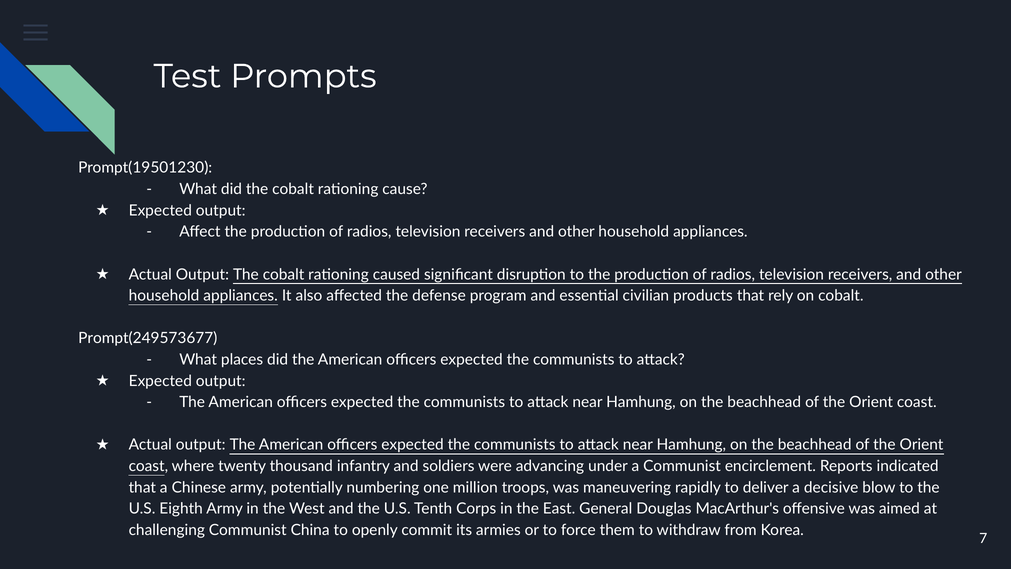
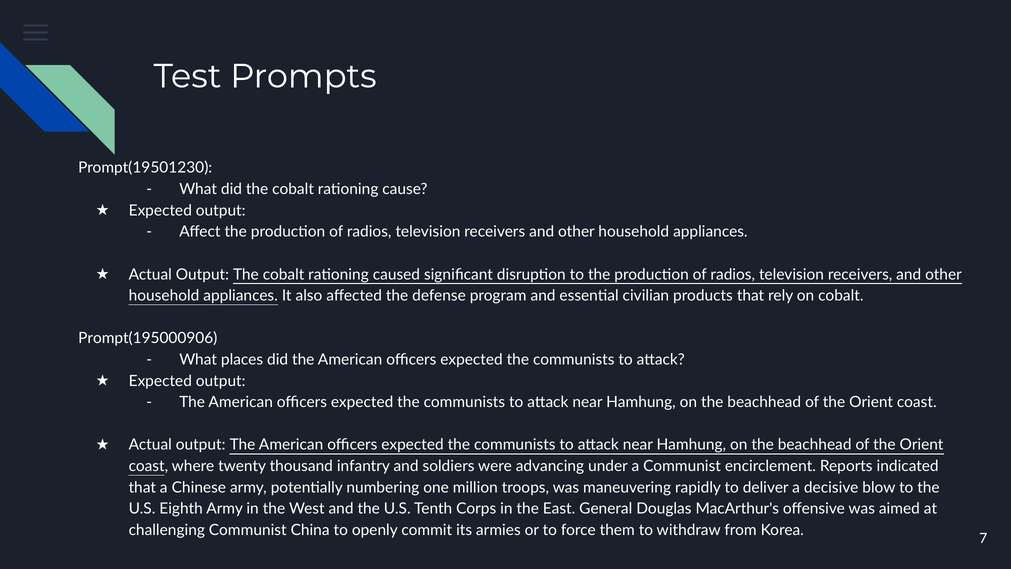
Prompt(249573677: Prompt(249573677 -> Prompt(195000906
